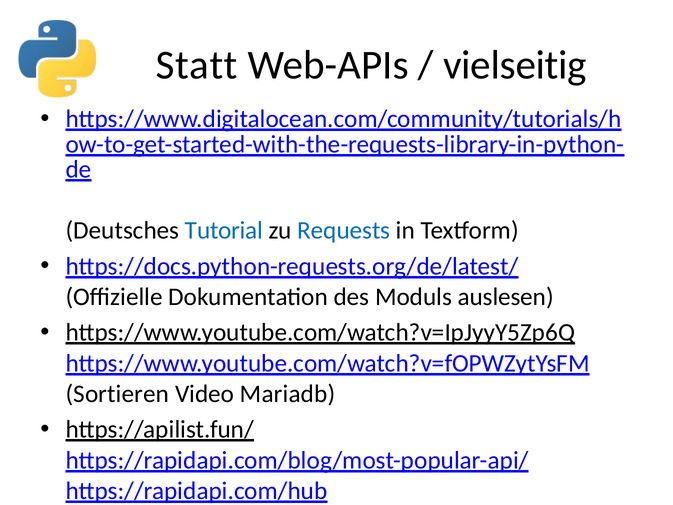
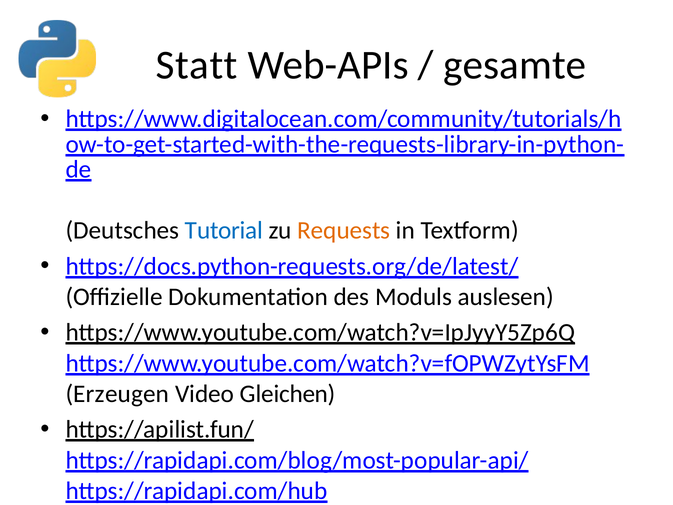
vielseitig: vielseitig -> gesamte
Requests colour: blue -> orange
Sortieren: Sortieren -> Erzeugen
Mariadb: Mariadb -> Gleichen
